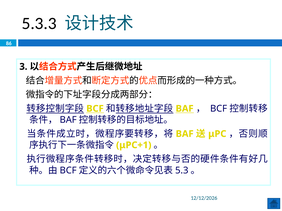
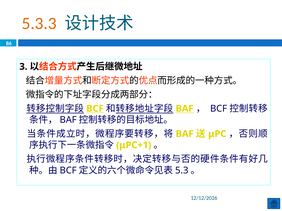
5.3.3 colour: black -> orange
